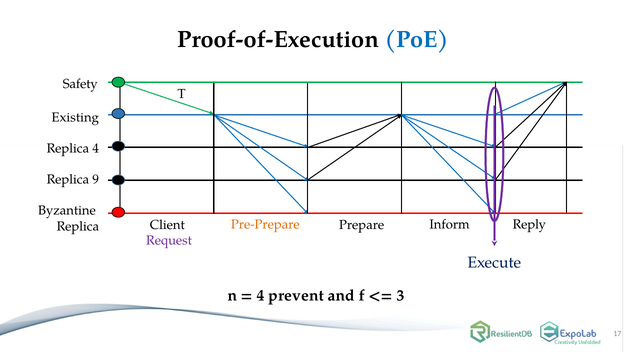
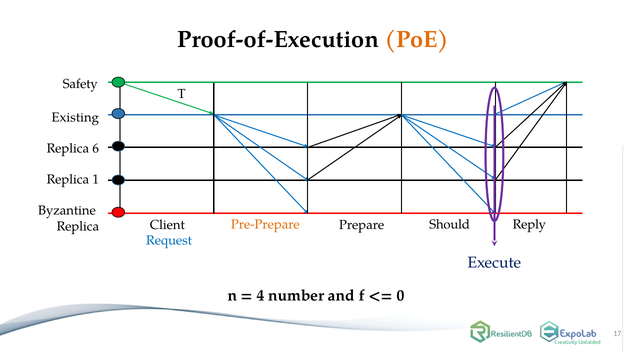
PoE colour: blue -> orange
Replica 4: 4 -> 6
9: 9 -> 1
Inform: Inform -> Should
Request colour: purple -> blue
prevent: prevent -> number
3: 3 -> 0
